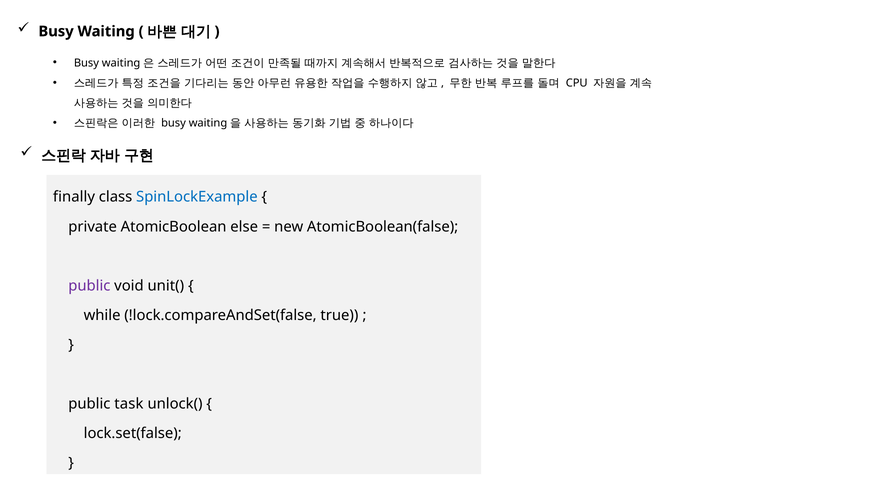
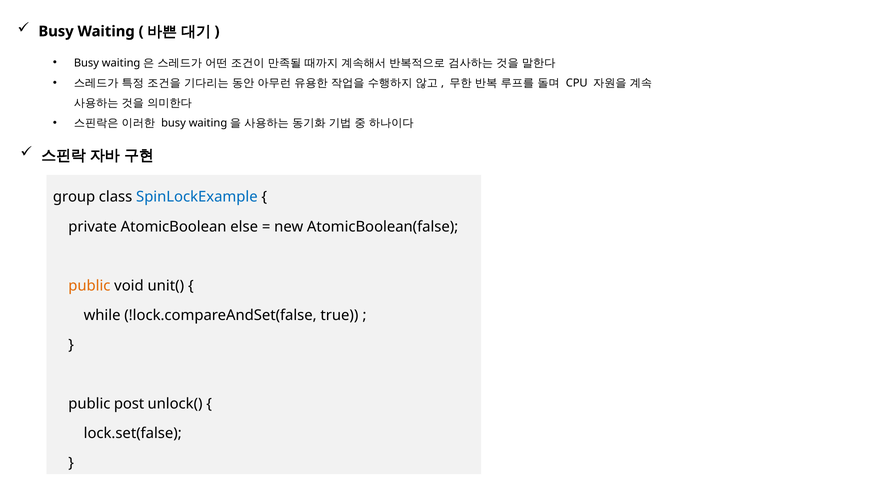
finally: finally -> group
public at (89, 286) colour: purple -> orange
task: task -> post
